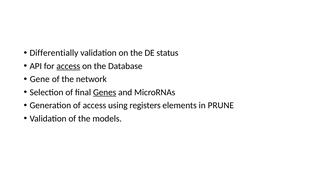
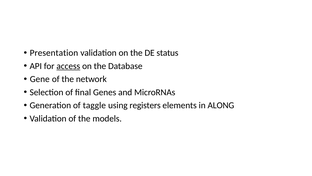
Differentially: Differentially -> Presentation
Genes underline: present -> none
of access: access -> taggle
PRUNE: PRUNE -> ALONG
